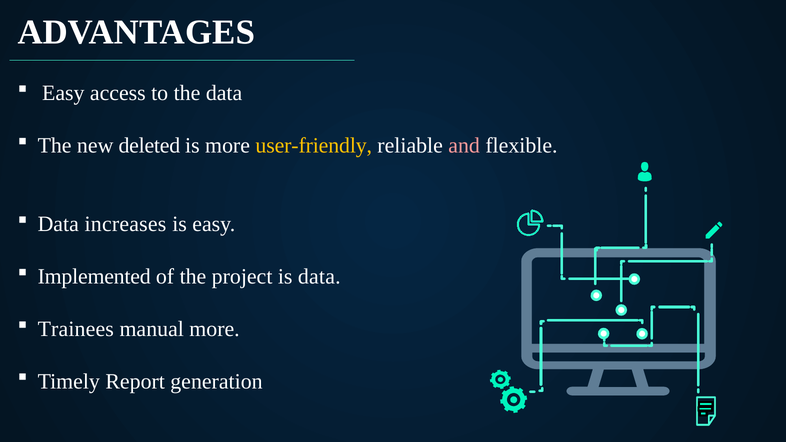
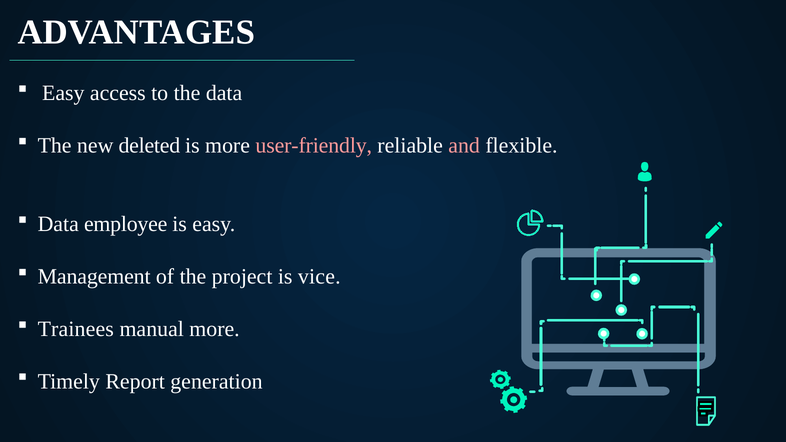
user-friendly colour: yellow -> pink
increases: increases -> employee
Implemented: Implemented -> Management
is data: data -> vice
